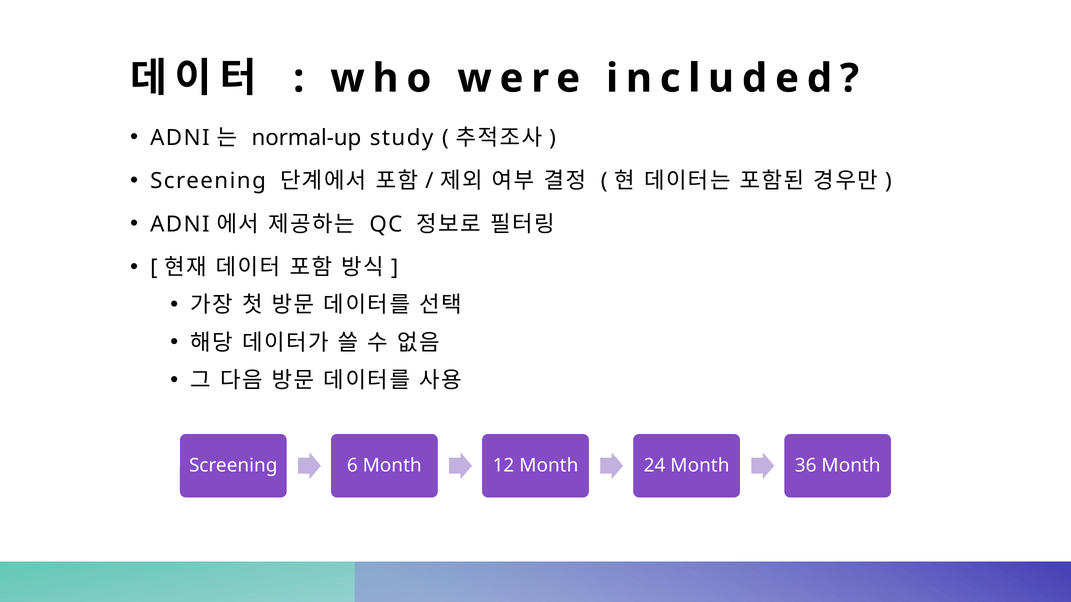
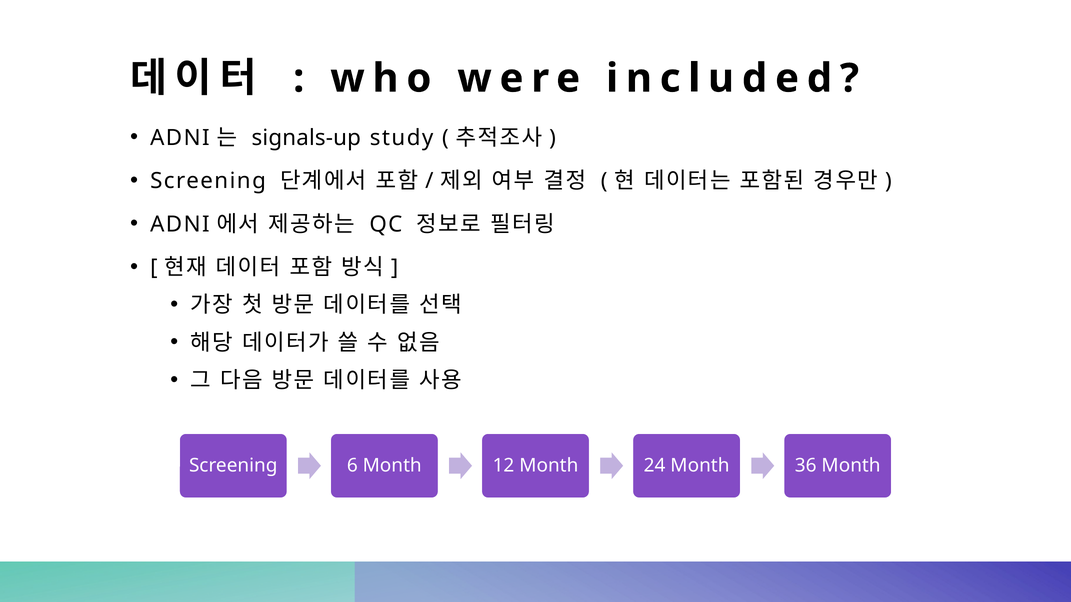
normal-up: normal-up -> signals-up
